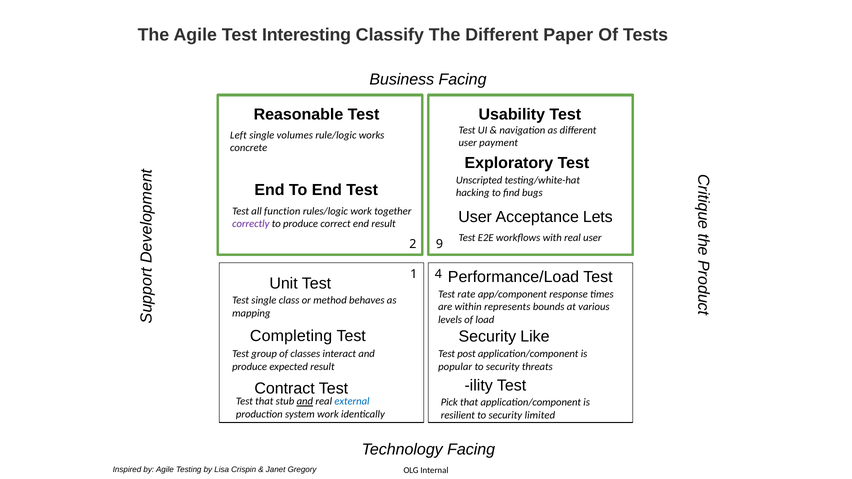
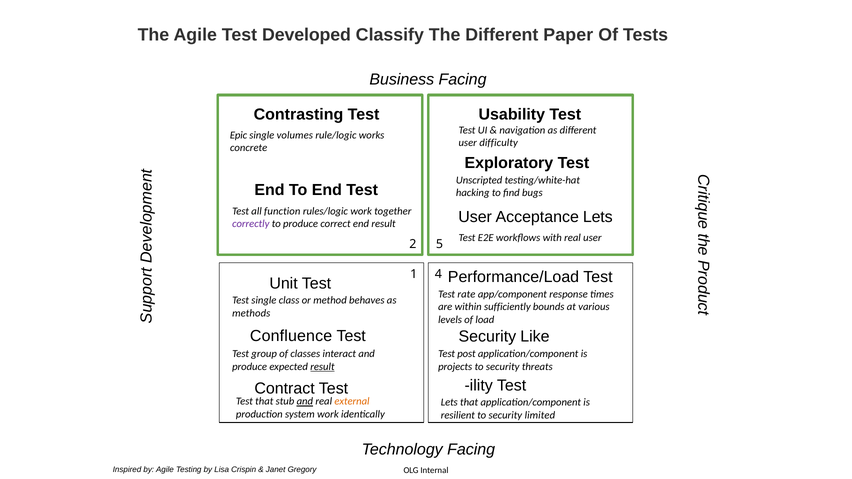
Interesting: Interesting -> Developed
Reasonable: Reasonable -> Contrasting
Left: Left -> Epic
payment: payment -> difficulty
9: 9 -> 5
represents: represents -> sufficiently
mapping: mapping -> methods
Completing: Completing -> Confluence
popular: popular -> projects
result at (322, 367) underline: none -> present
external colour: blue -> orange
Pick at (449, 403): Pick -> Lets
